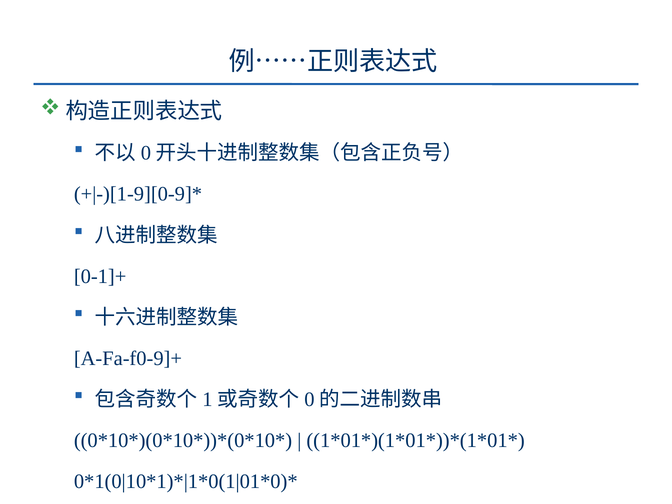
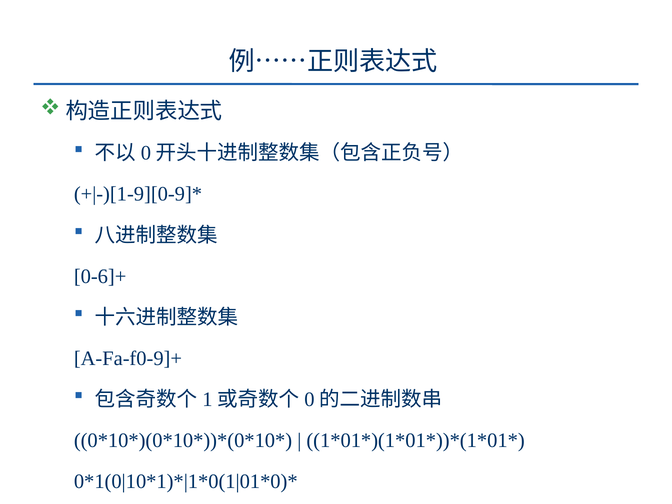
0-1]+: 0-1]+ -> 0-6]+
